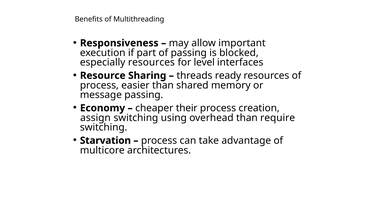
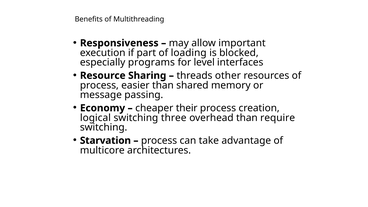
of passing: passing -> loading
especially resources: resources -> programs
ready: ready -> other
assign: assign -> logical
using: using -> three
